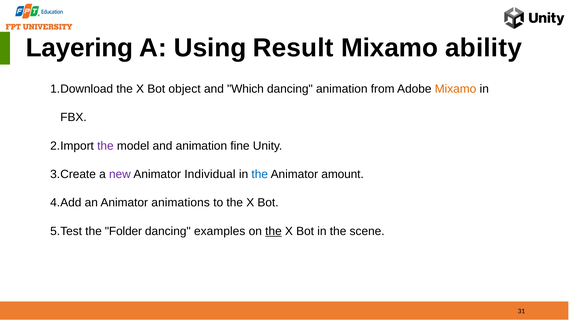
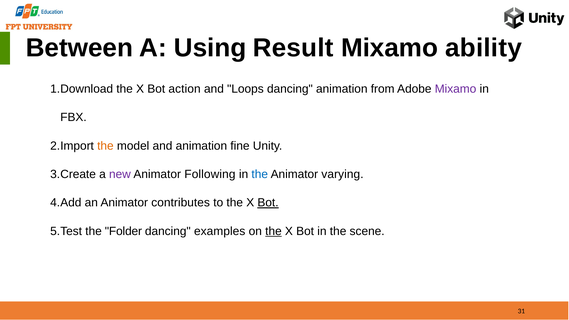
Layering: Layering -> Between
object: object -> action
Which: Which -> Loops
Mixamo at (456, 89) colour: orange -> purple
the at (105, 146) colour: purple -> orange
Individual: Individual -> Following
amount: amount -> varying
animations: animations -> contributes
Bot at (268, 203) underline: none -> present
